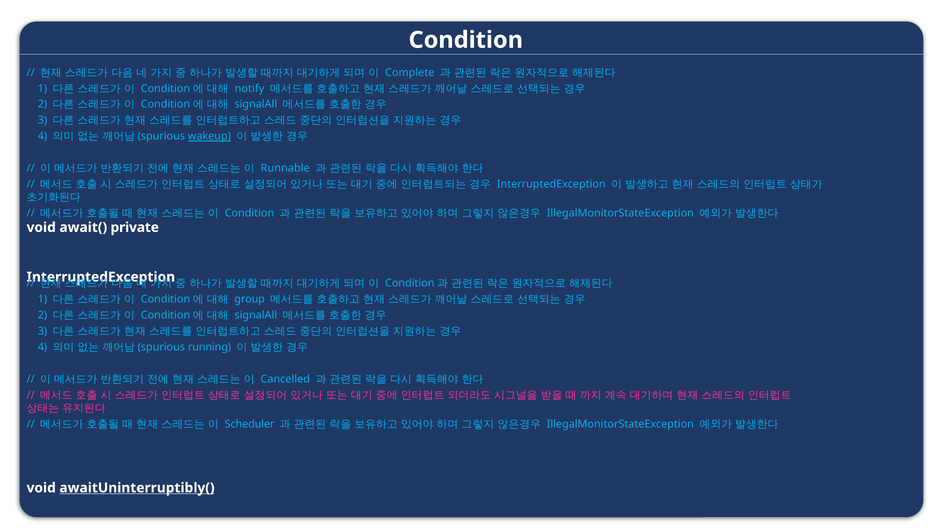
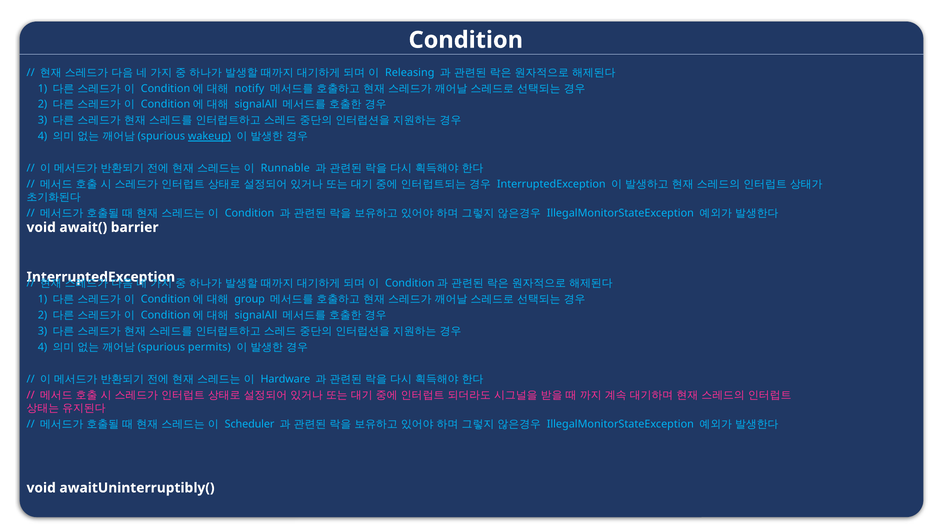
Complete: Complete -> Releasing
private: private -> barrier
running: running -> permits
Cancelled: Cancelled -> Hardware
awaitUninterruptibly( underline: present -> none
